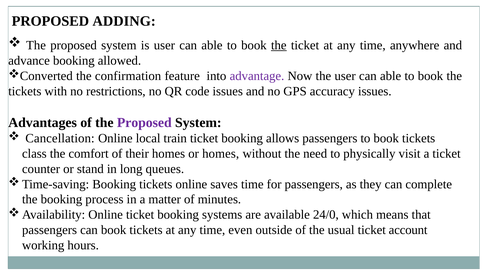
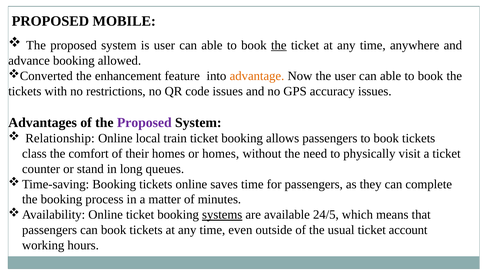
ADDING: ADDING -> MOBILE
confirmation: confirmation -> enhancement
advantage colour: purple -> orange
Cancellation: Cancellation -> Relationship
systems underline: none -> present
24/0: 24/0 -> 24/5
